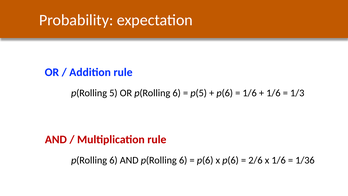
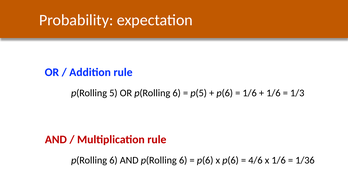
2/6: 2/6 -> 4/6
